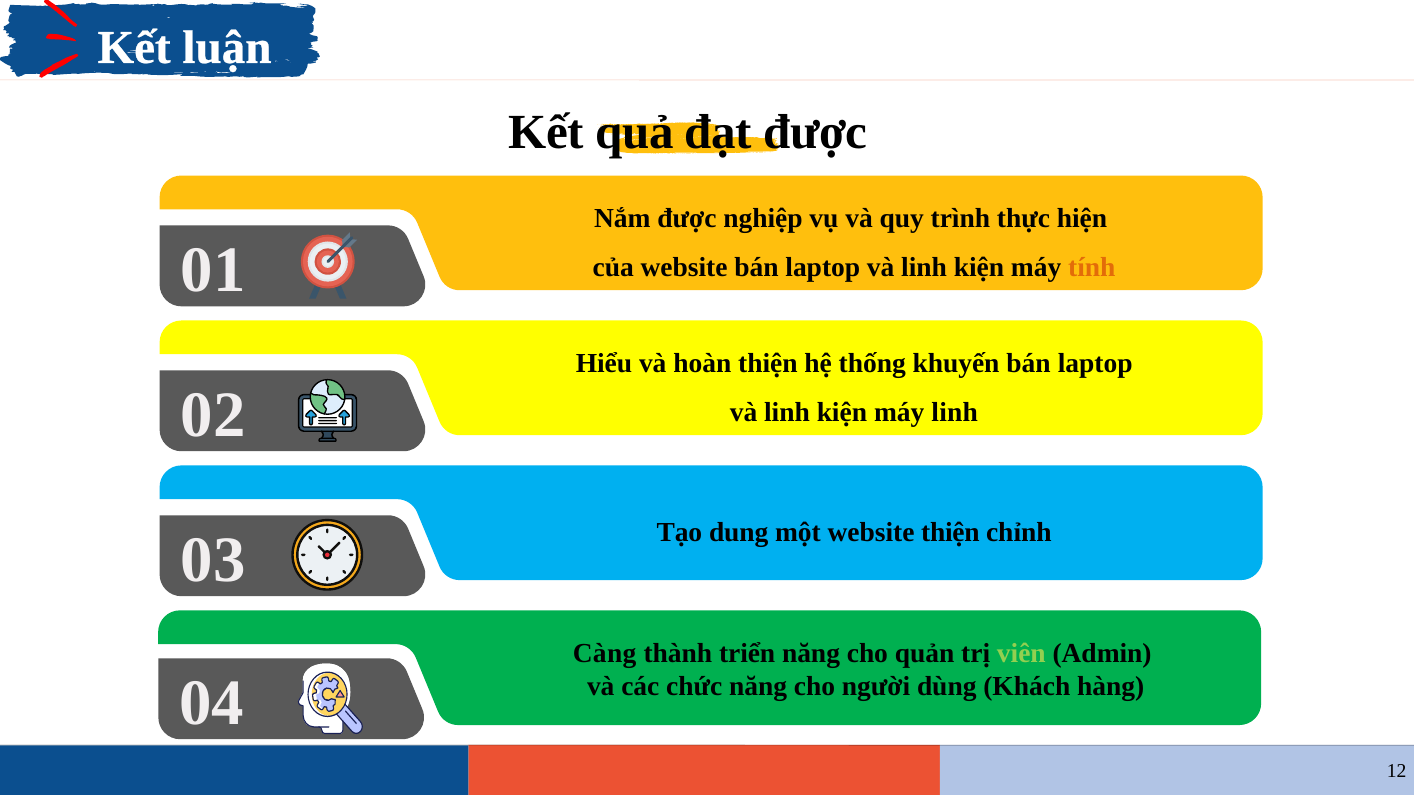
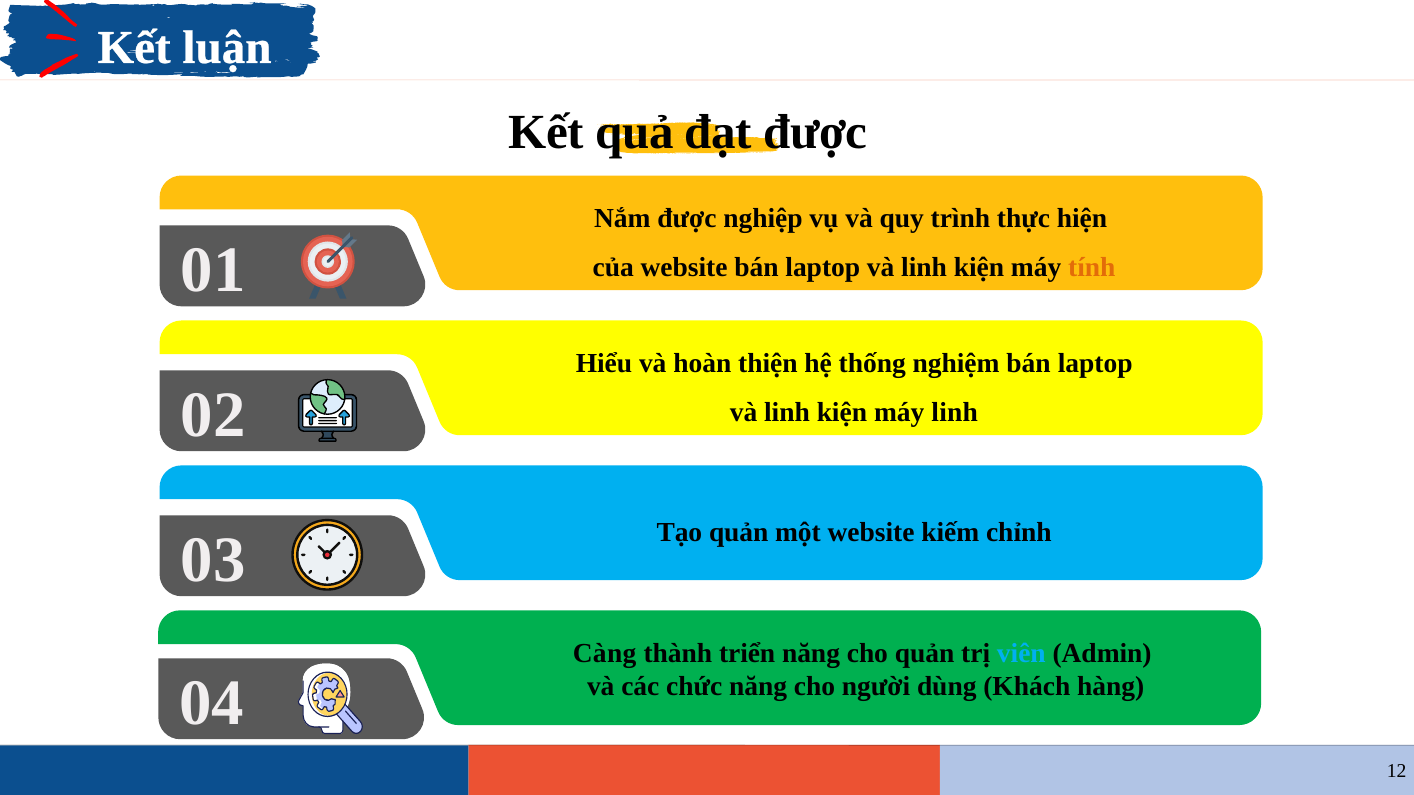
khuyến: khuyến -> nghiệm
Tạo dung: dung -> quản
website thiện: thiện -> kiếm
viên colour: light green -> light blue
